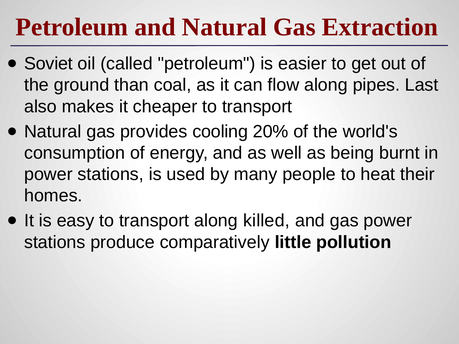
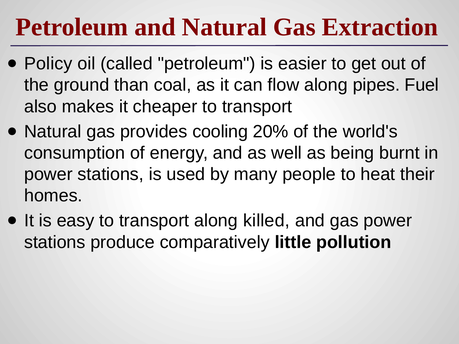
Soviet: Soviet -> Policy
Last: Last -> Fuel
